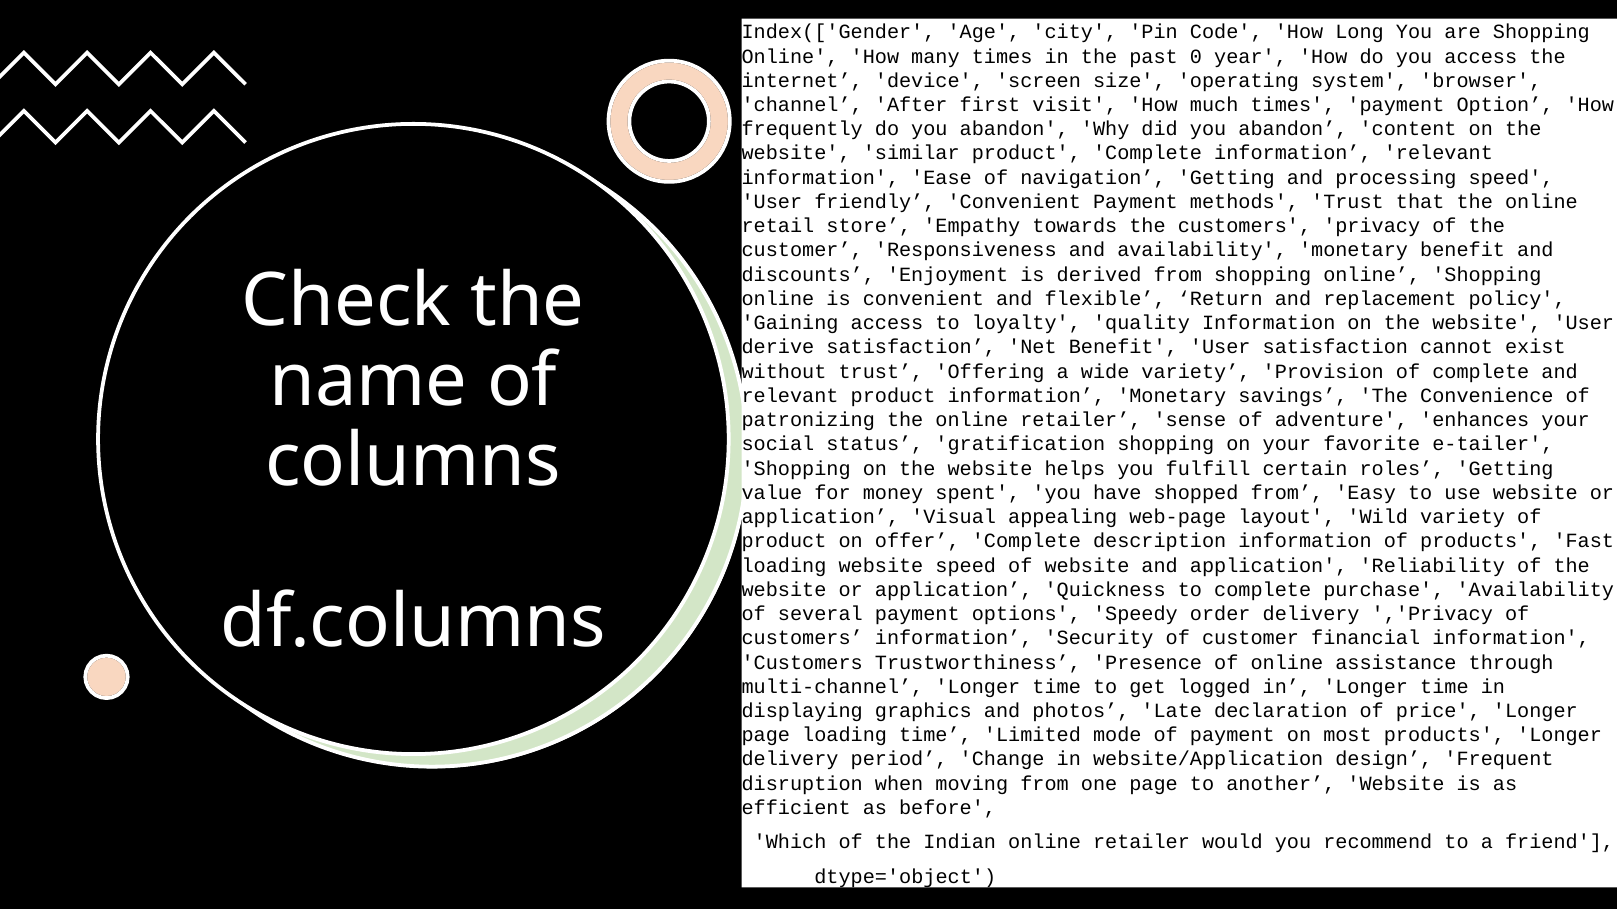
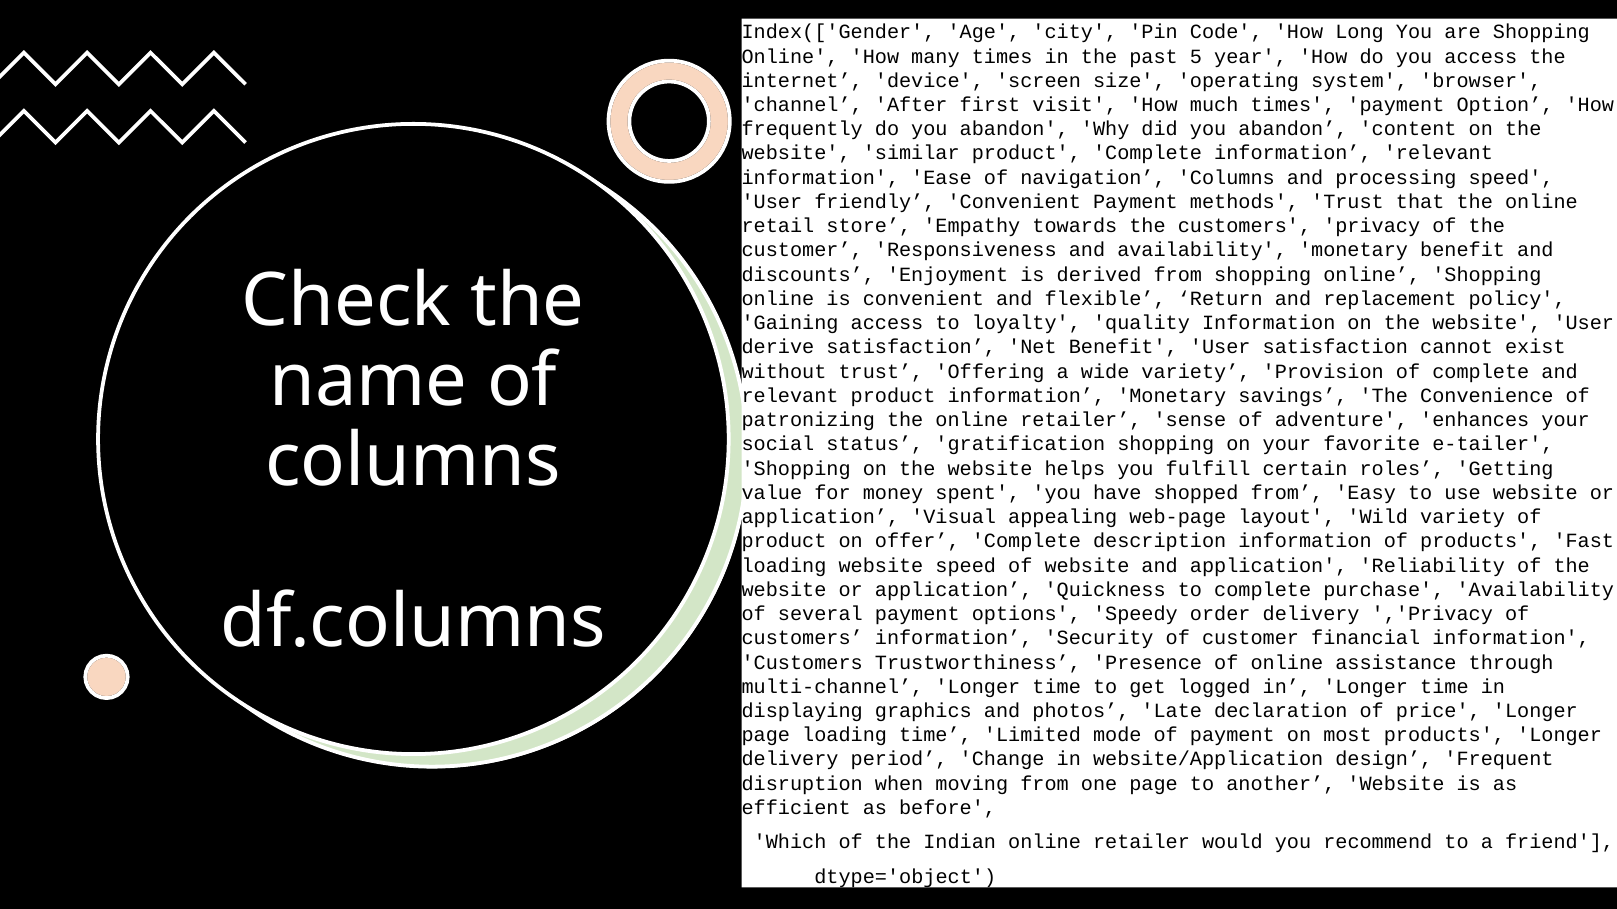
0: 0 -> 5
Getting at (1226, 178): Getting -> Columns
